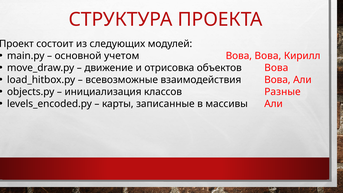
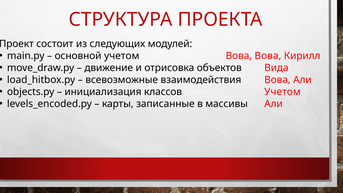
объектов Вова: Вова -> Вида
классов Разные: Разные -> Учетом
